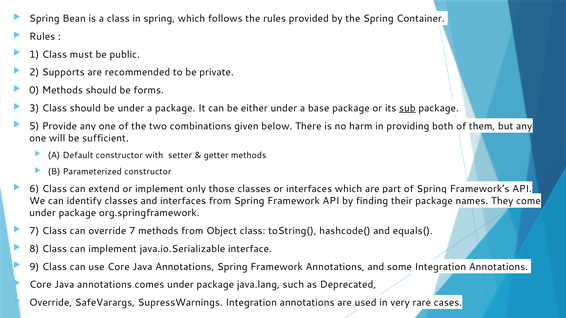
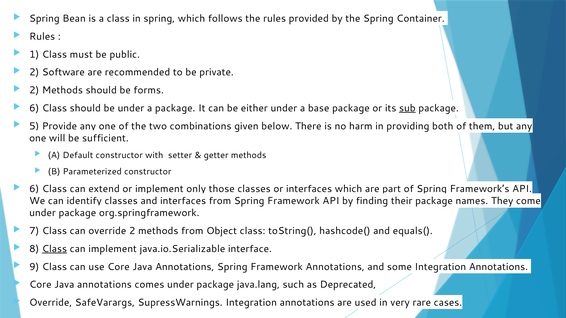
Supports: Supports -> Software
0 at (34, 90): 0 -> 2
3 at (34, 108): 3 -> 6
override 7: 7 -> 2
Class at (54, 249) underline: none -> present
